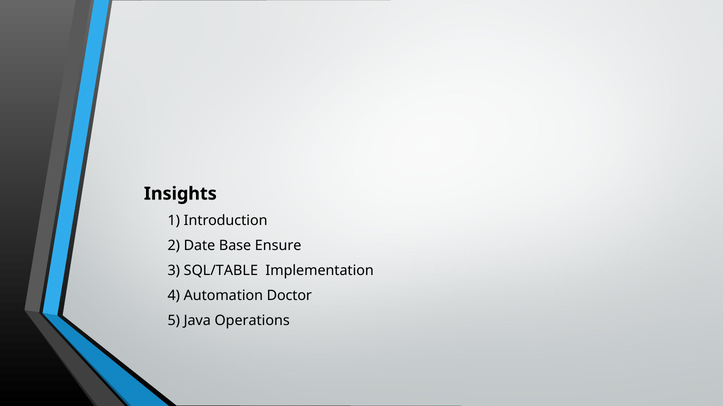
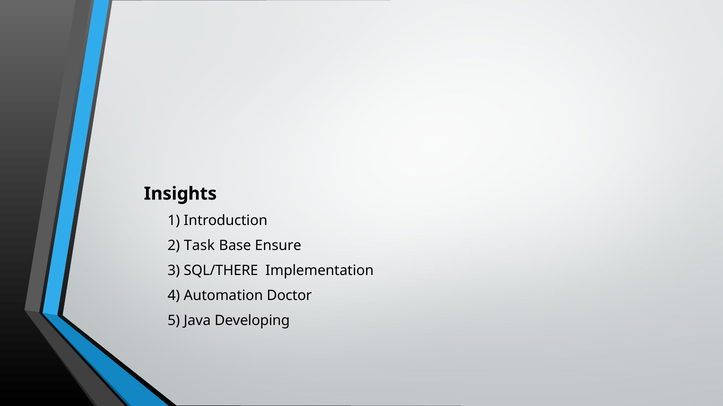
Date: Date -> Task
SQL/TABLE: SQL/TABLE -> SQL/THERE
Operations: Operations -> Developing
